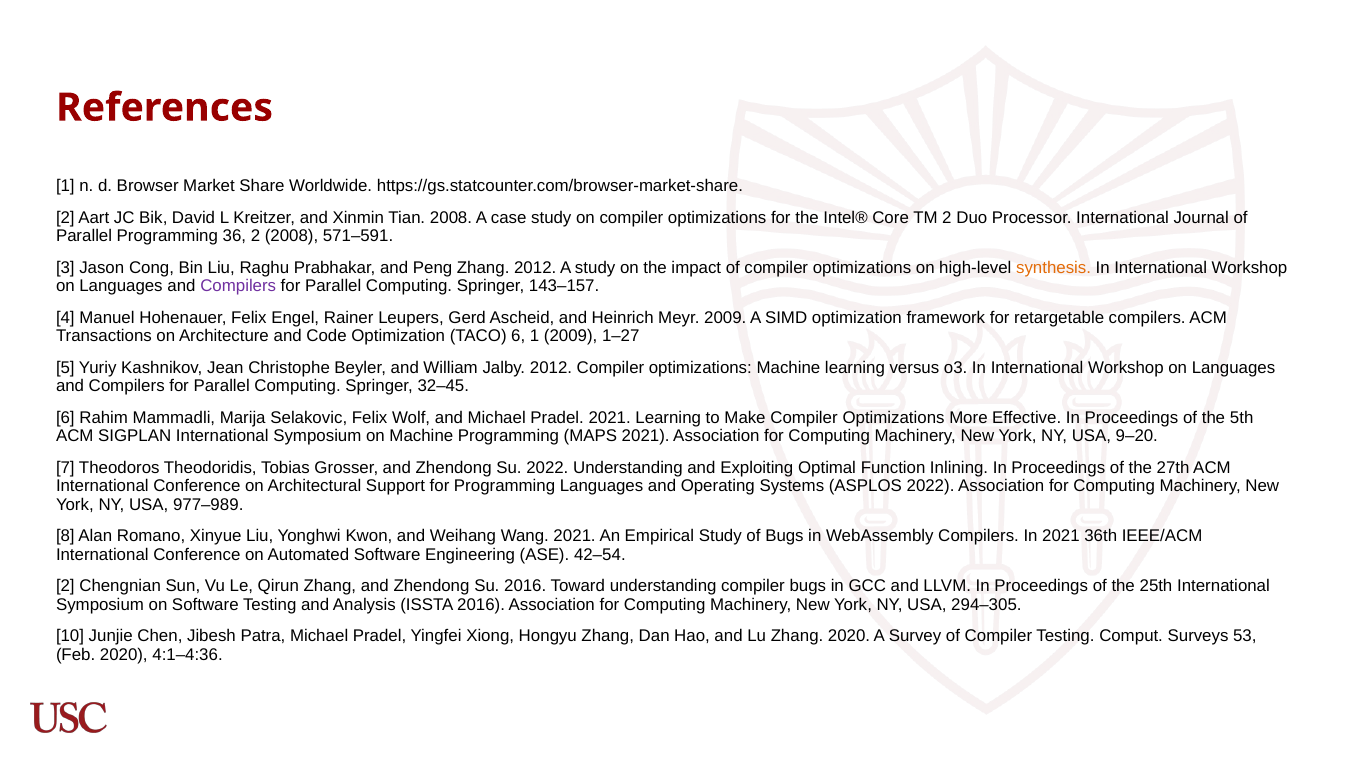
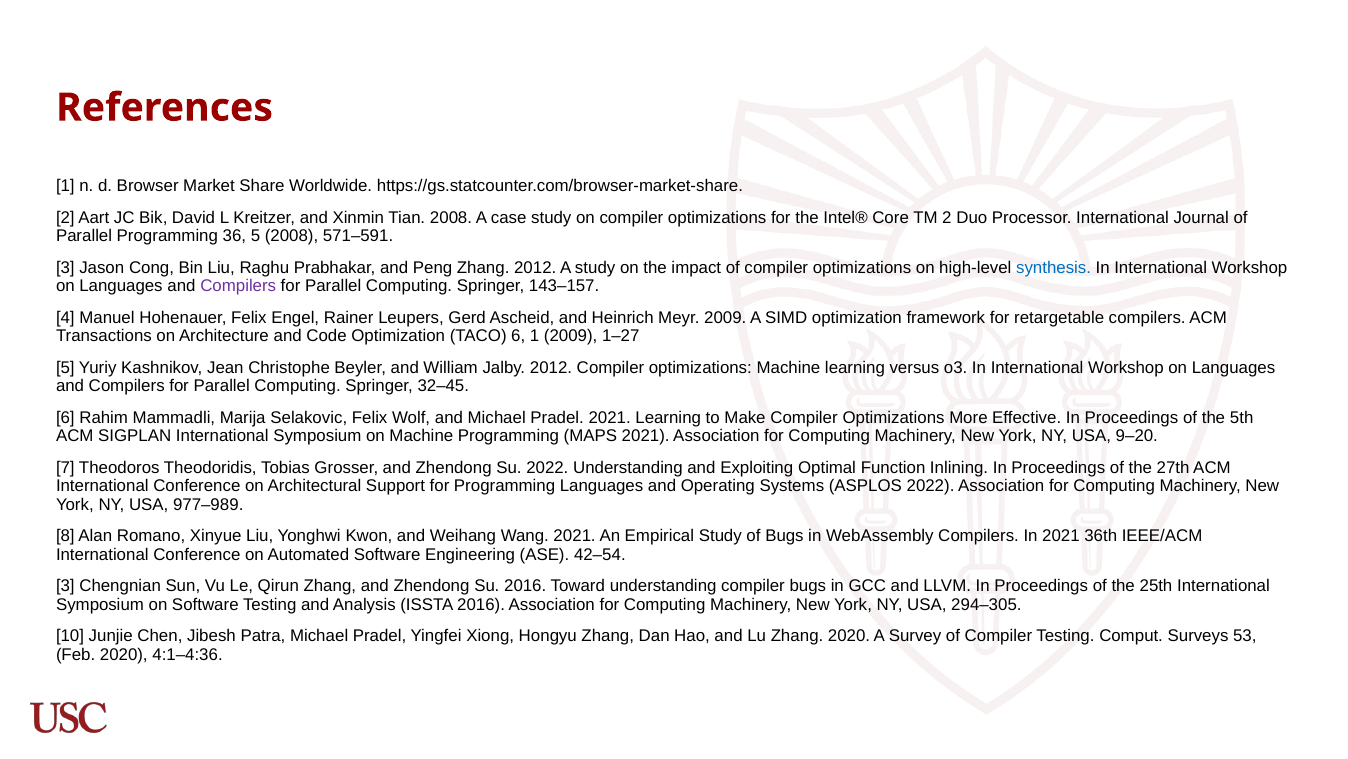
36 2: 2 -> 5
synthesis colour: orange -> blue
2 at (65, 586): 2 -> 3
